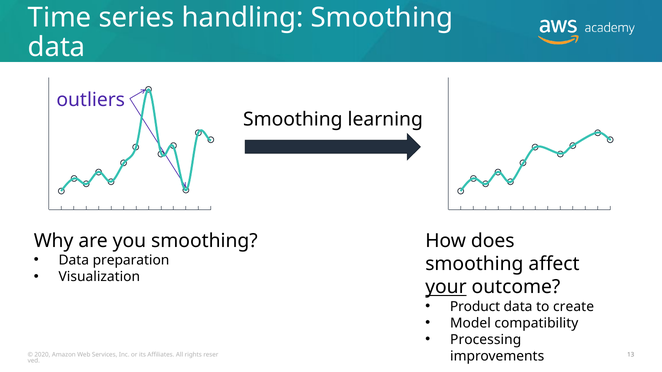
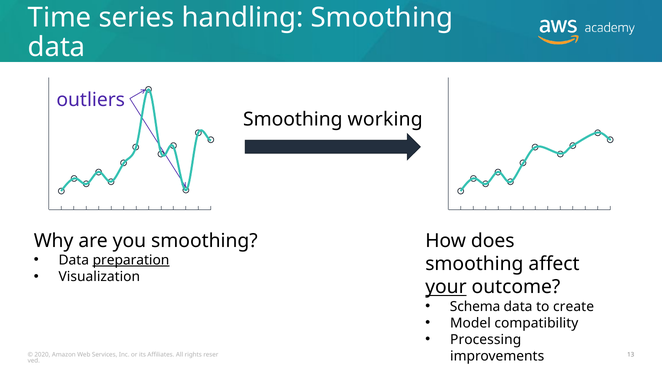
learning: learning -> working
preparation underline: none -> present
Product: Product -> Schema
